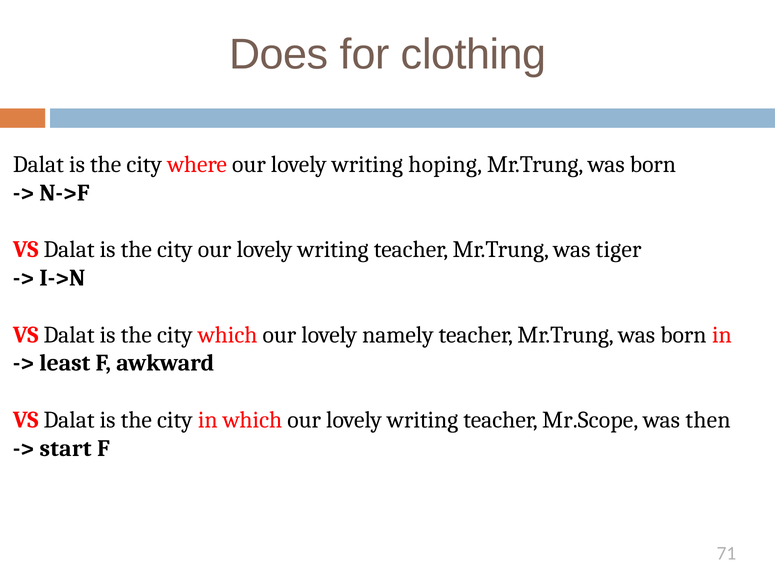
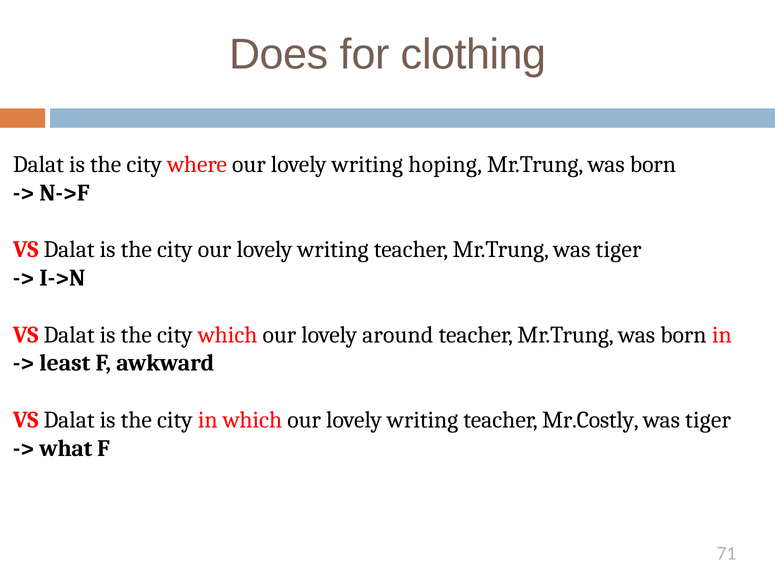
namely: namely -> around
Mr.Scope: Mr.Scope -> Mr.Costly
then at (708, 420): then -> tiger
start: start -> what
